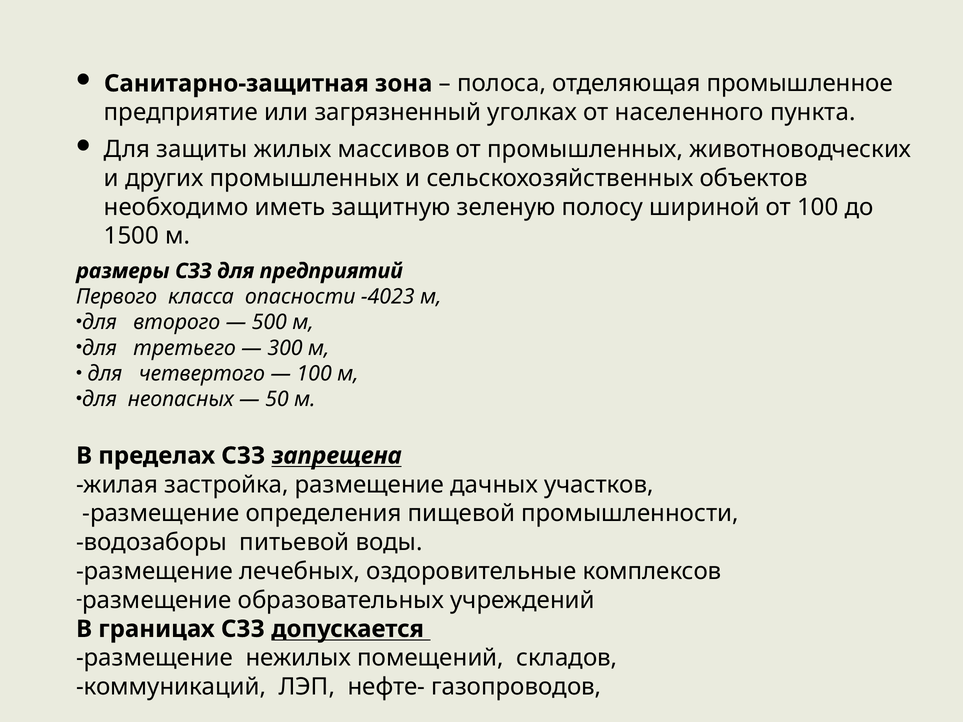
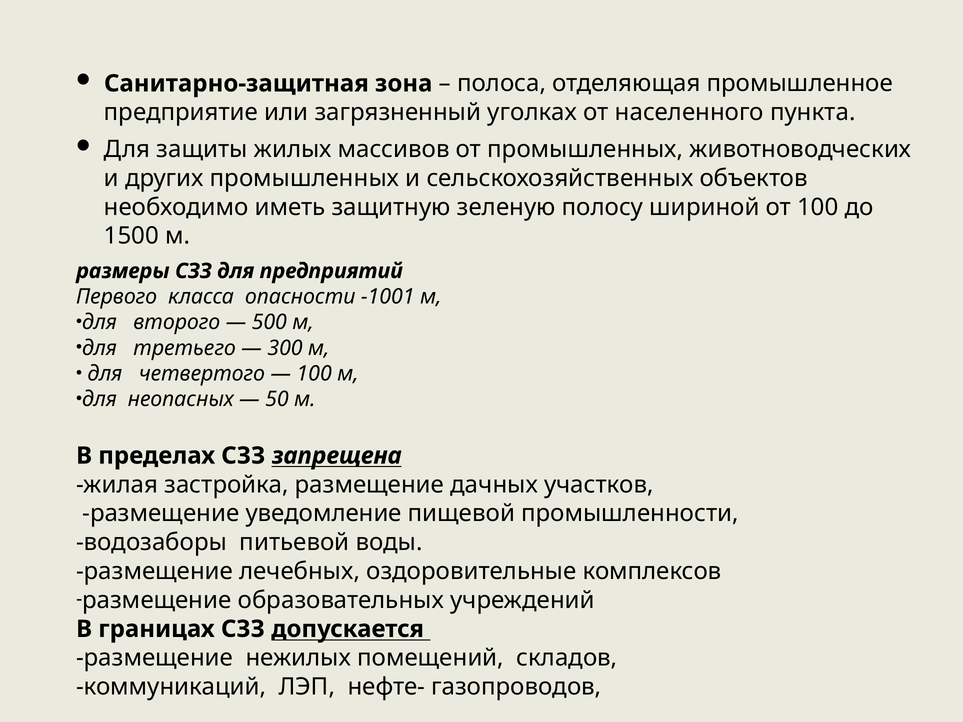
-4023: -4023 -> -1001
определения: определения -> уведомление
